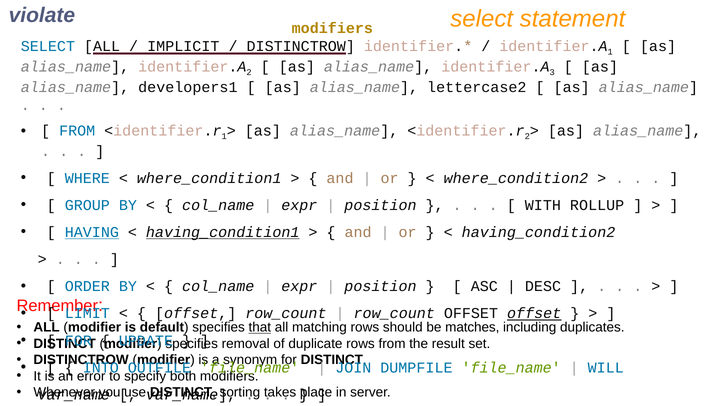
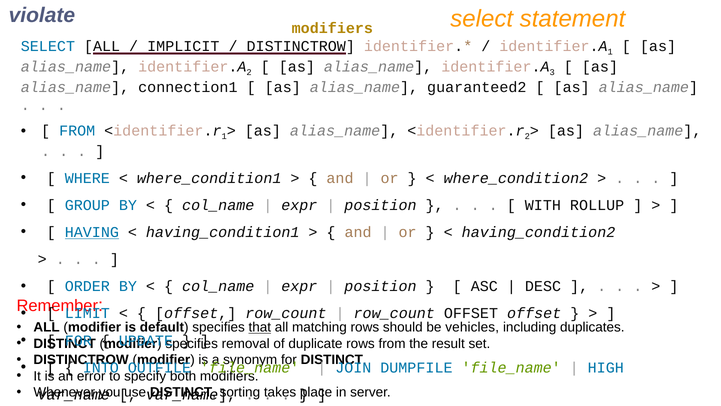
developers1: developers1 -> connection1
lettercase2: lettercase2 -> guaranteed2
having_condition1 underline: present -> none
offset at (534, 313) underline: present -> none
matches: matches -> vehicles
WILL: WILL -> HIGH
